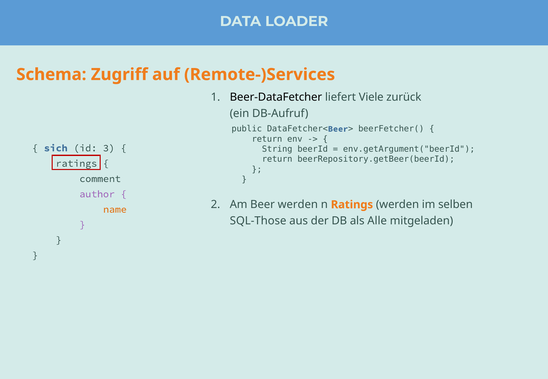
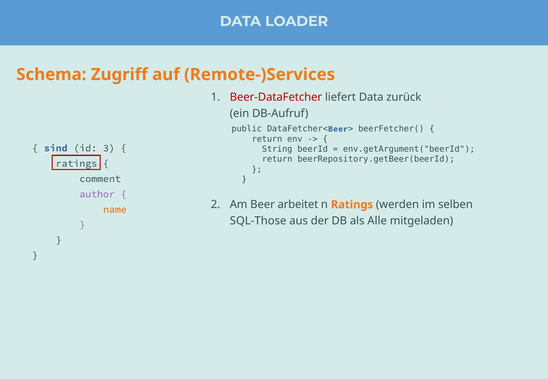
Beer-DataFetcher colour: black -> red
liefert Viele: Viele -> Data
sich: sich -> sind
Beer werden: werden -> arbeitet
